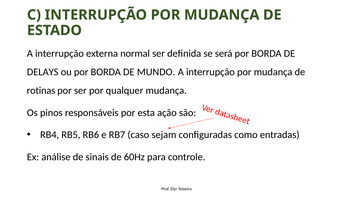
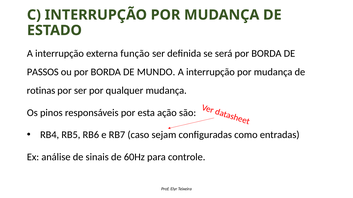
normal: normal -> função
DELAYS: DELAYS -> PASSOS
